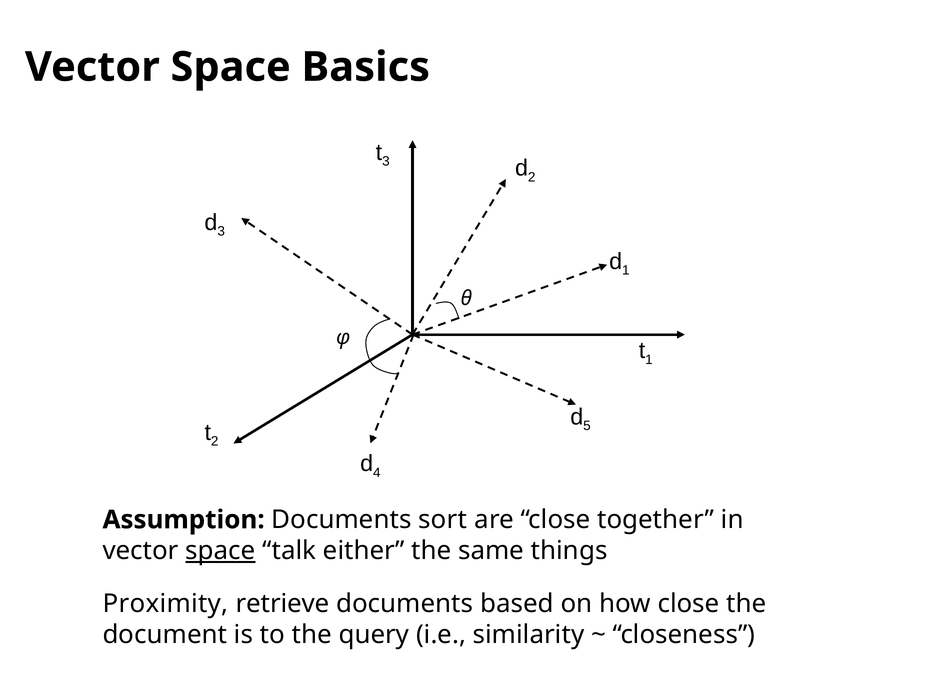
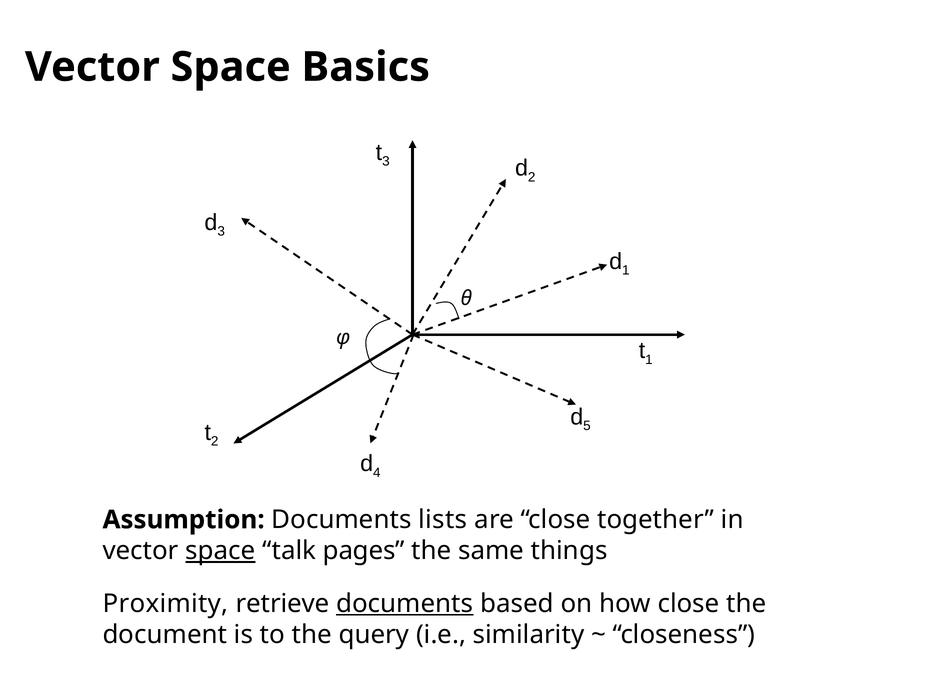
sort: sort -> lists
either: either -> pages
documents at (405, 604) underline: none -> present
